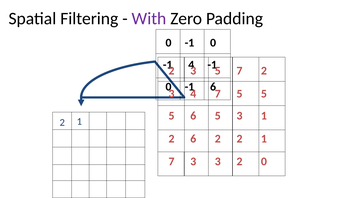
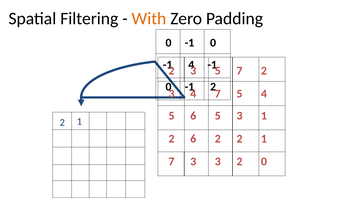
With colour: purple -> orange
-1 6: 6 -> 2
7 5 5: 5 -> 4
